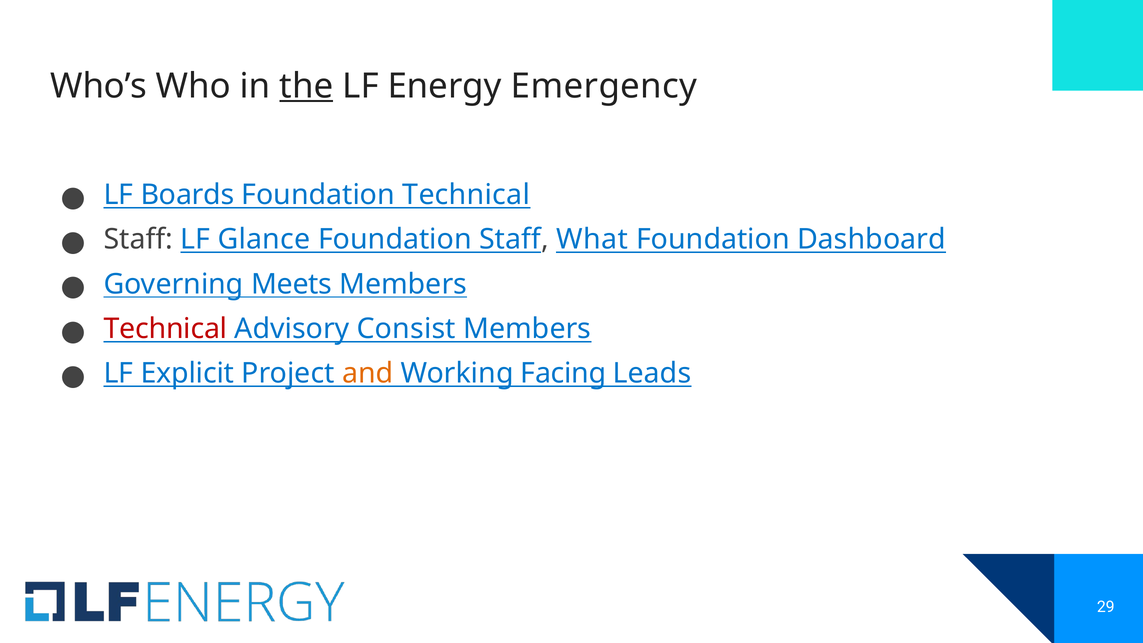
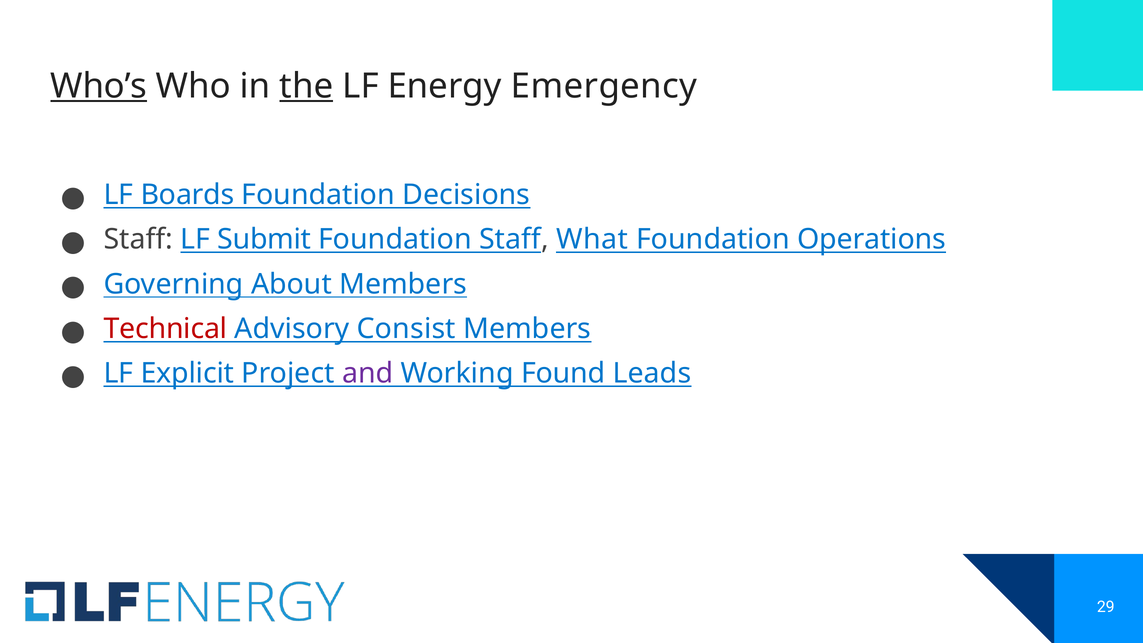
Who’s underline: none -> present
Foundation Technical: Technical -> Decisions
Glance: Glance -> Submit
Dashboard: Dashboard -> Operations
Meets: Meets -> About
and colour: orange -> purple
Facing: Facing -> Found
